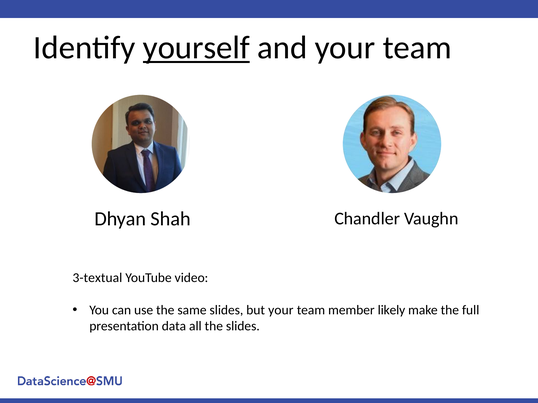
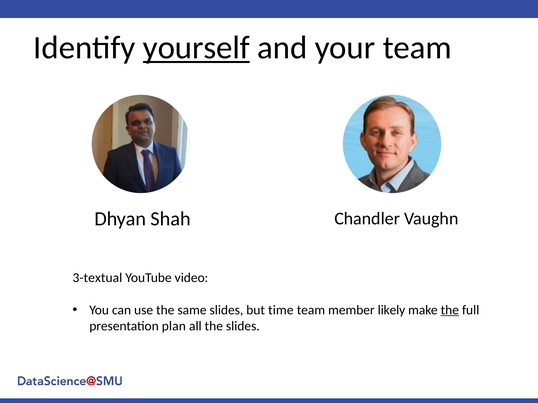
but your: your -> time
the at (450, 310) underline: none -> present
data: data -> plan
